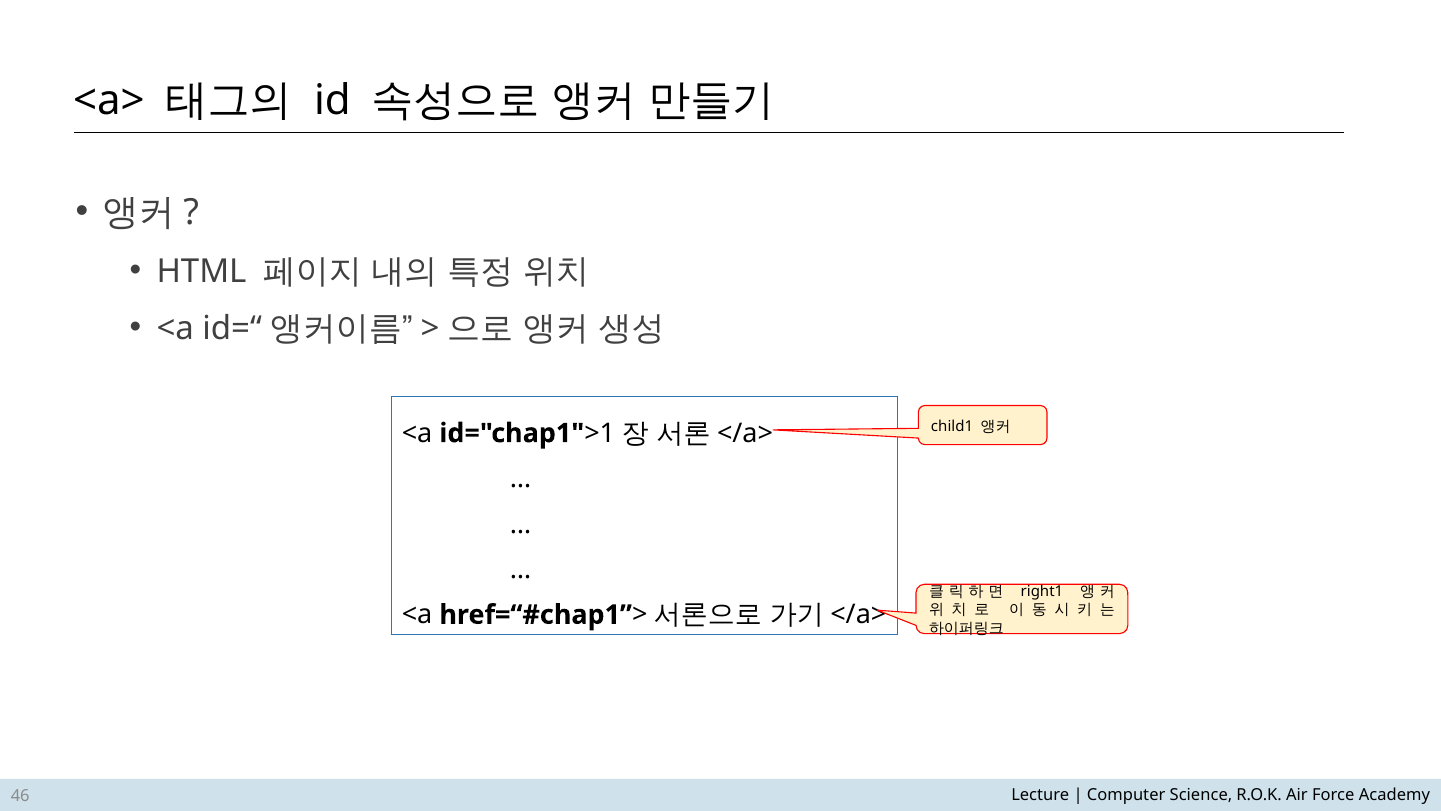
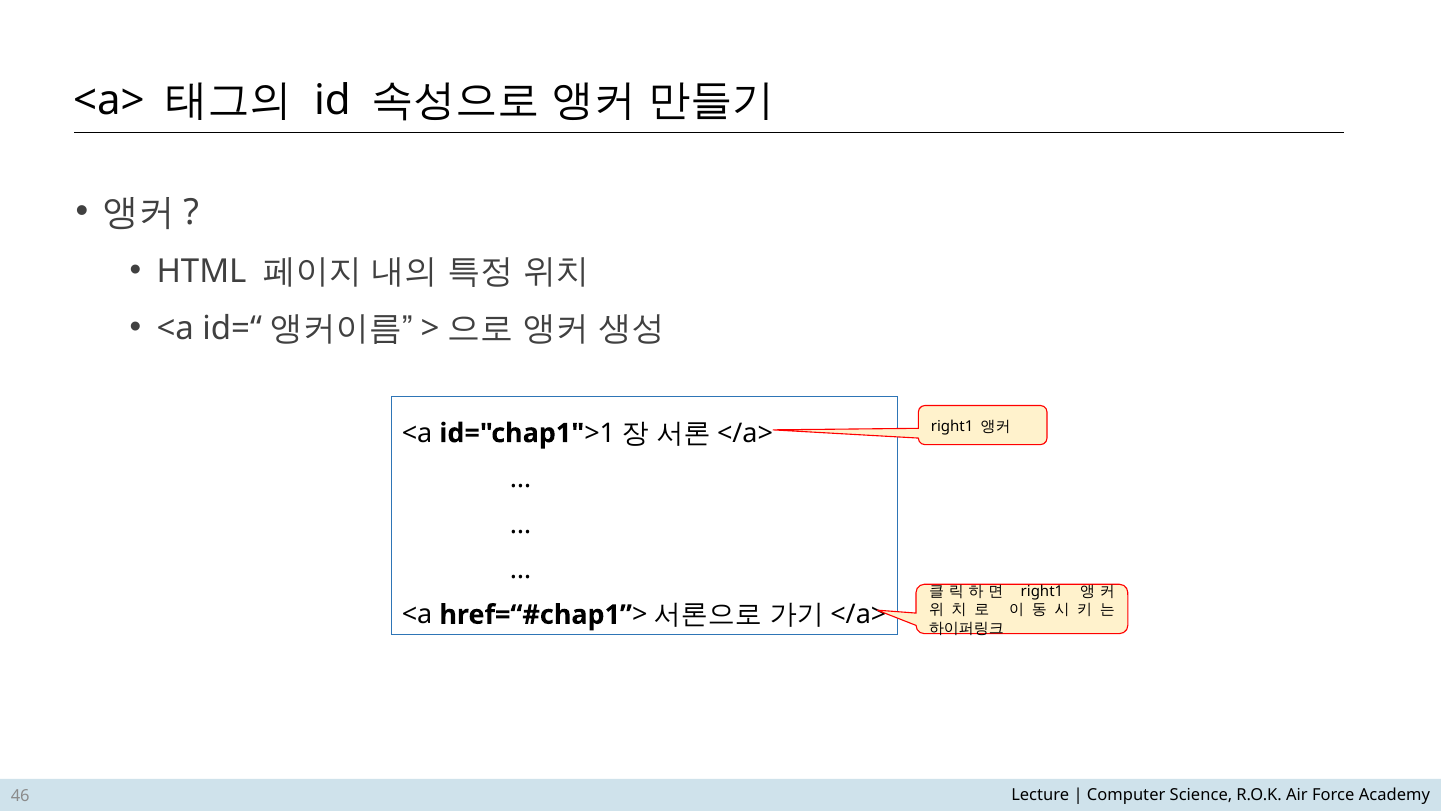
child1 at (952, 426): child1 -> right1
